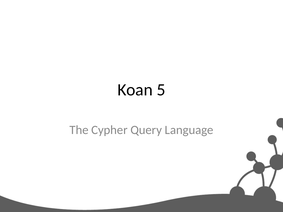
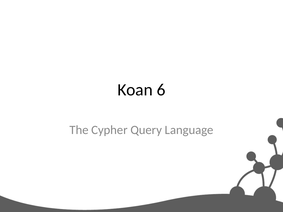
5: 5 -> 6
